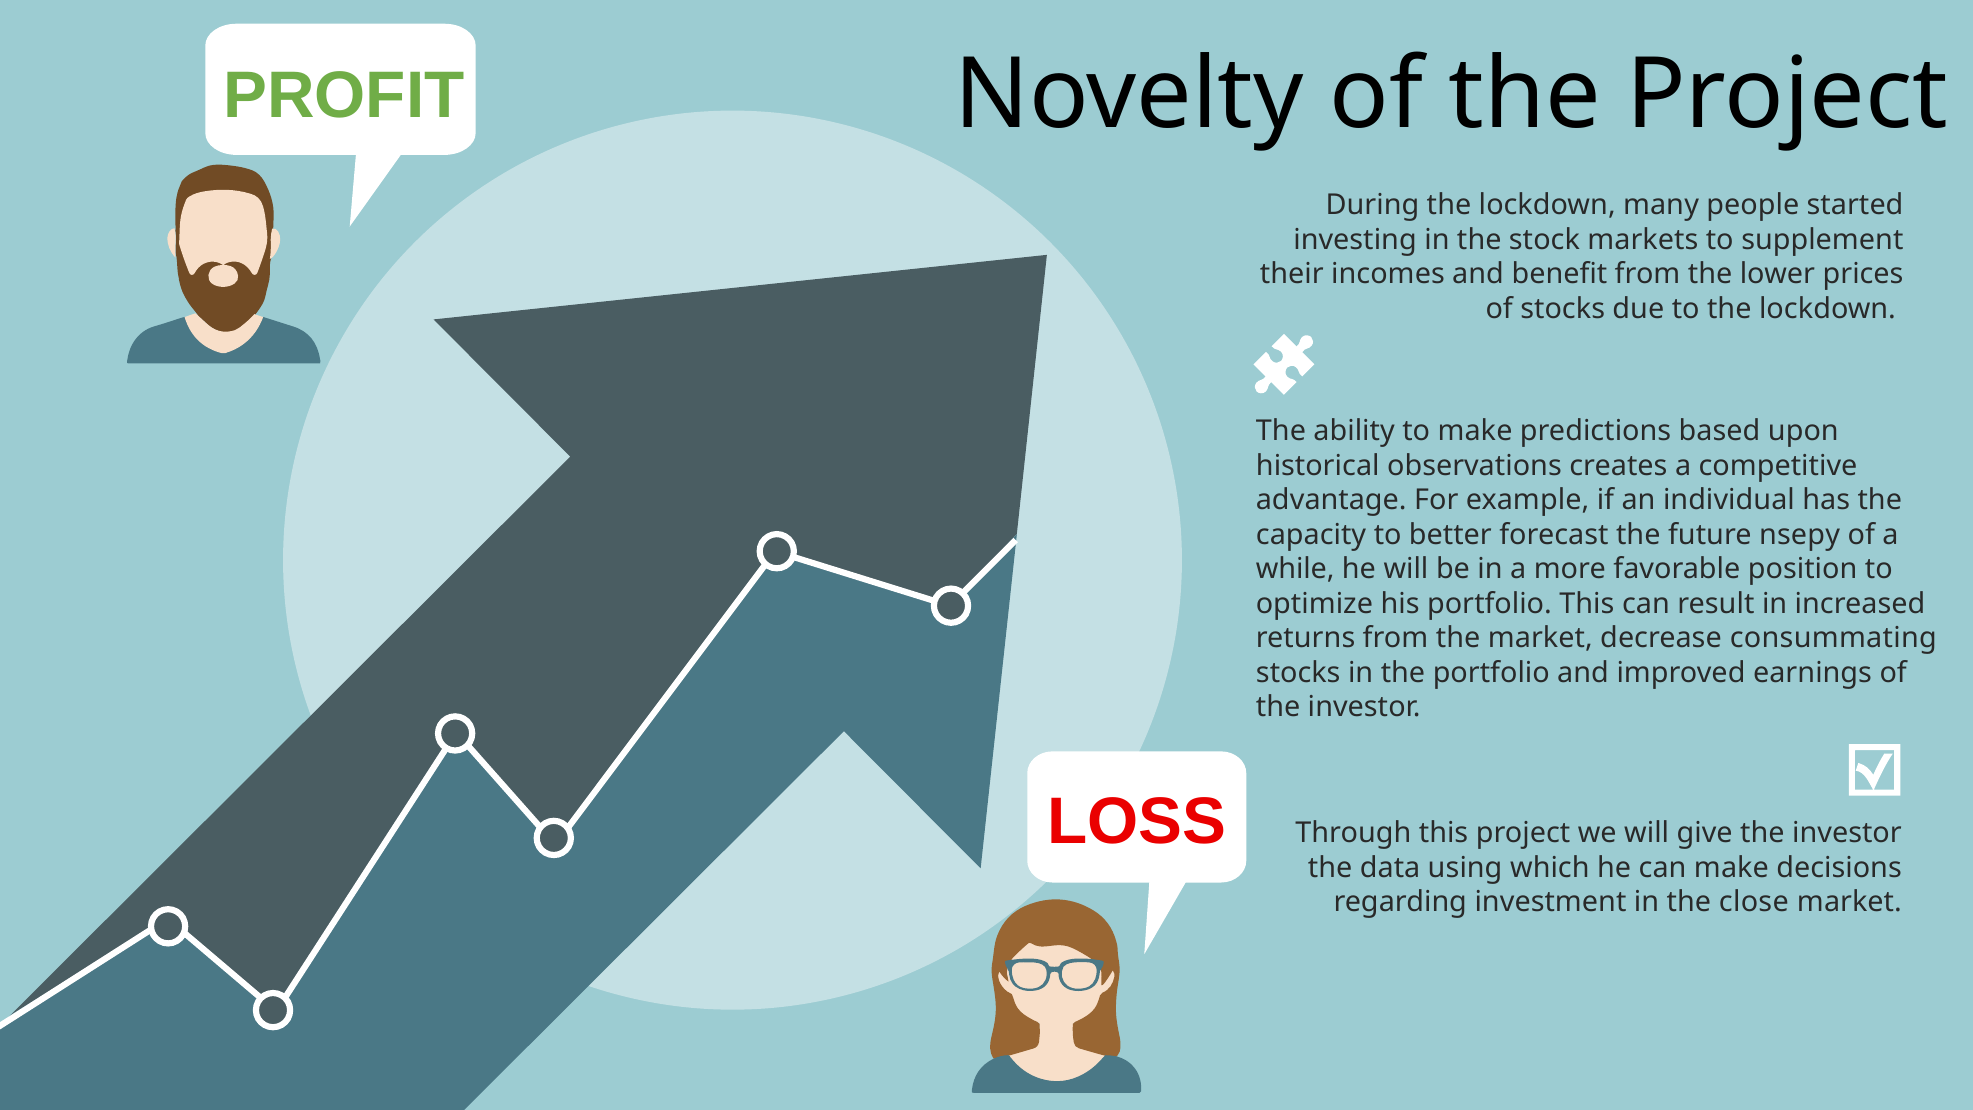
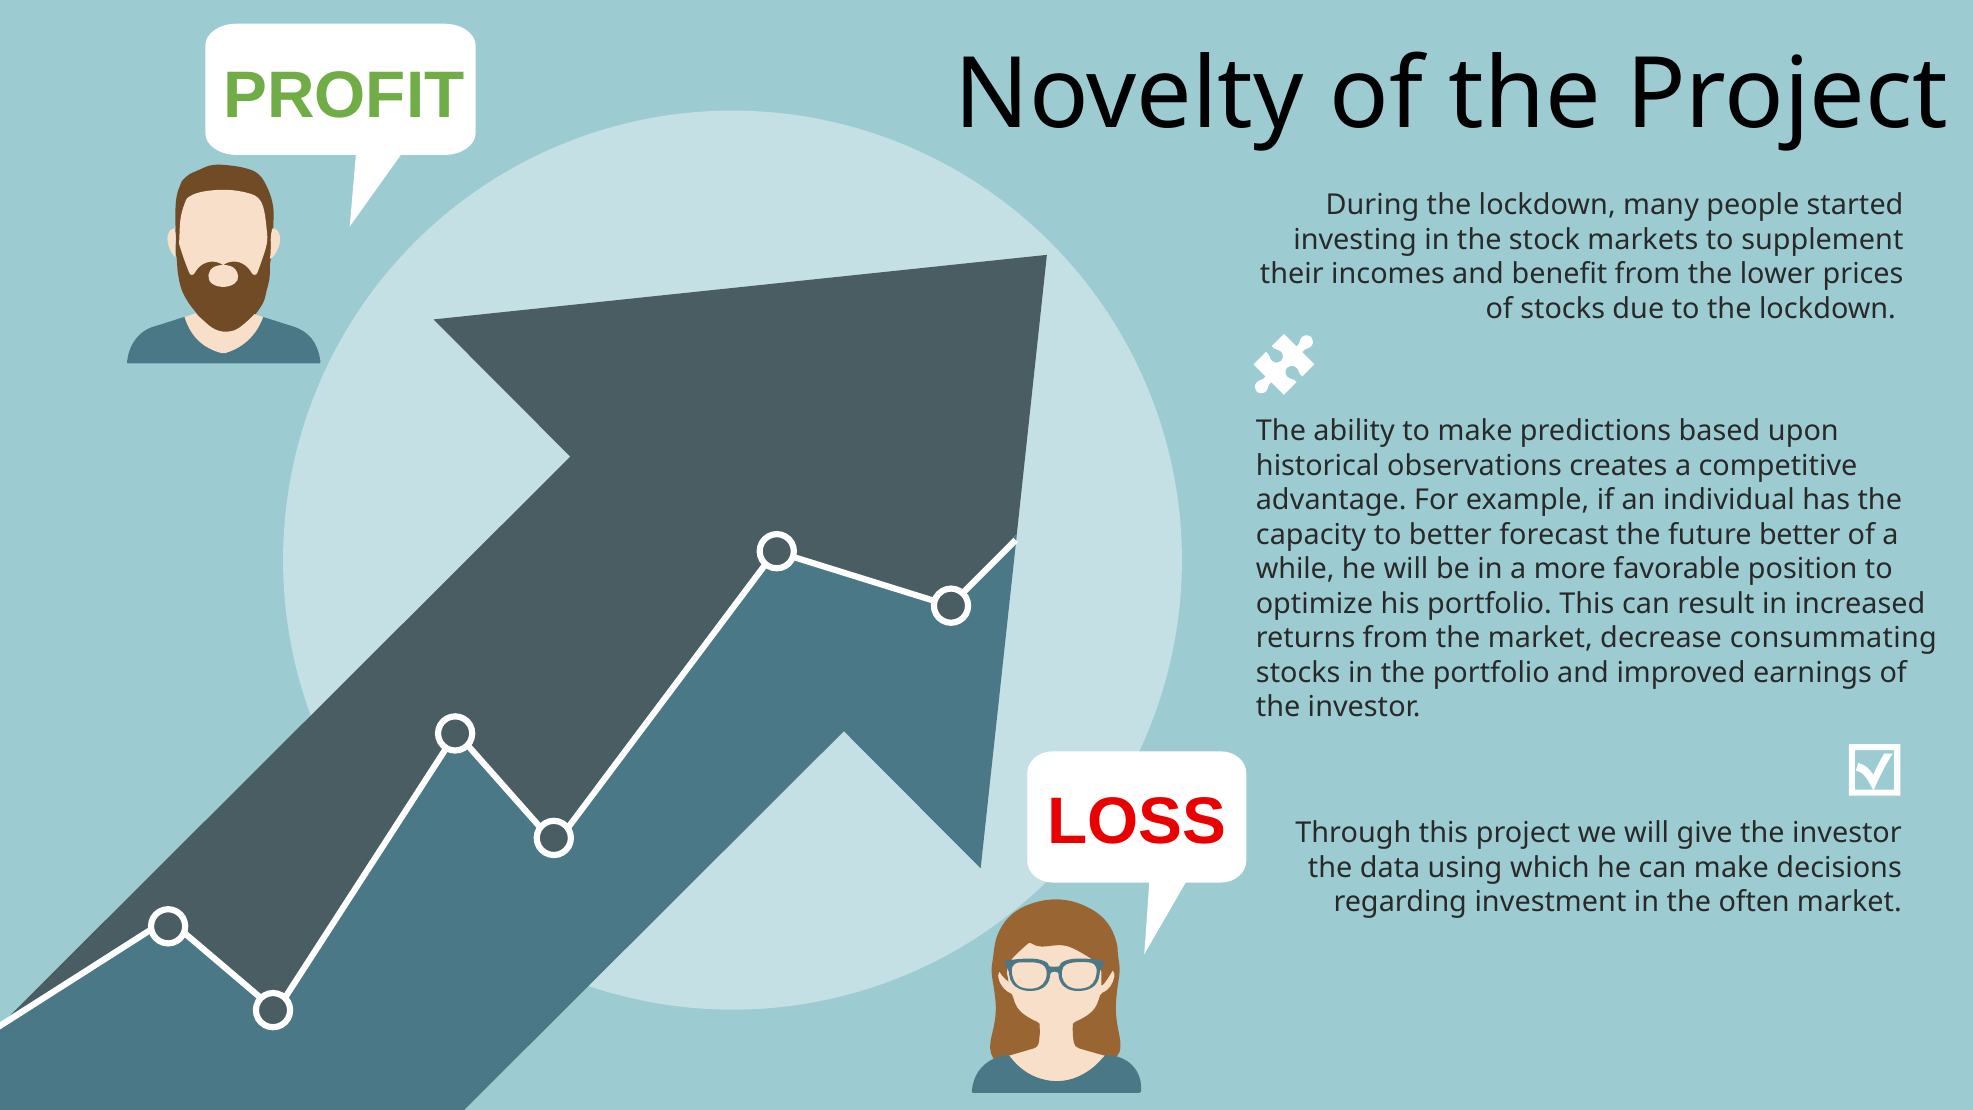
future nsepy: nsepy -> better
close: close -> often
